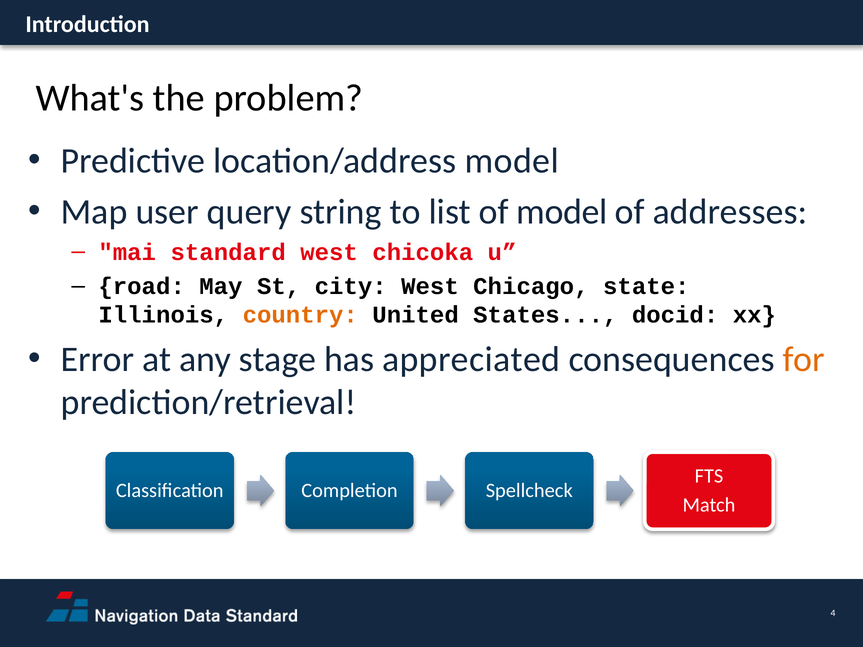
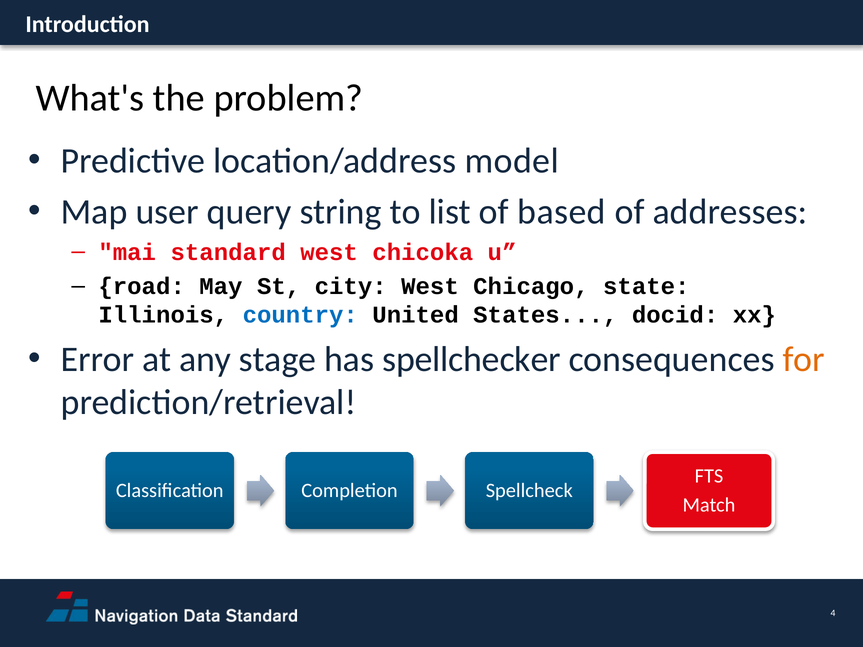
of model: model -> based
country colour: orange -> blue
appreciated: appreciated -> spellchecker
